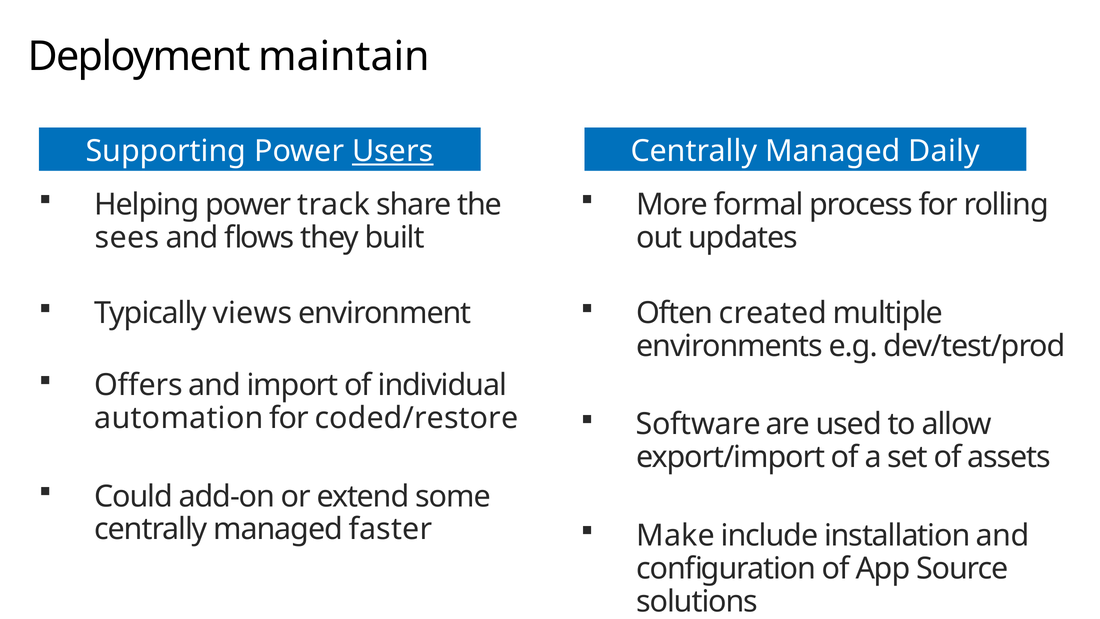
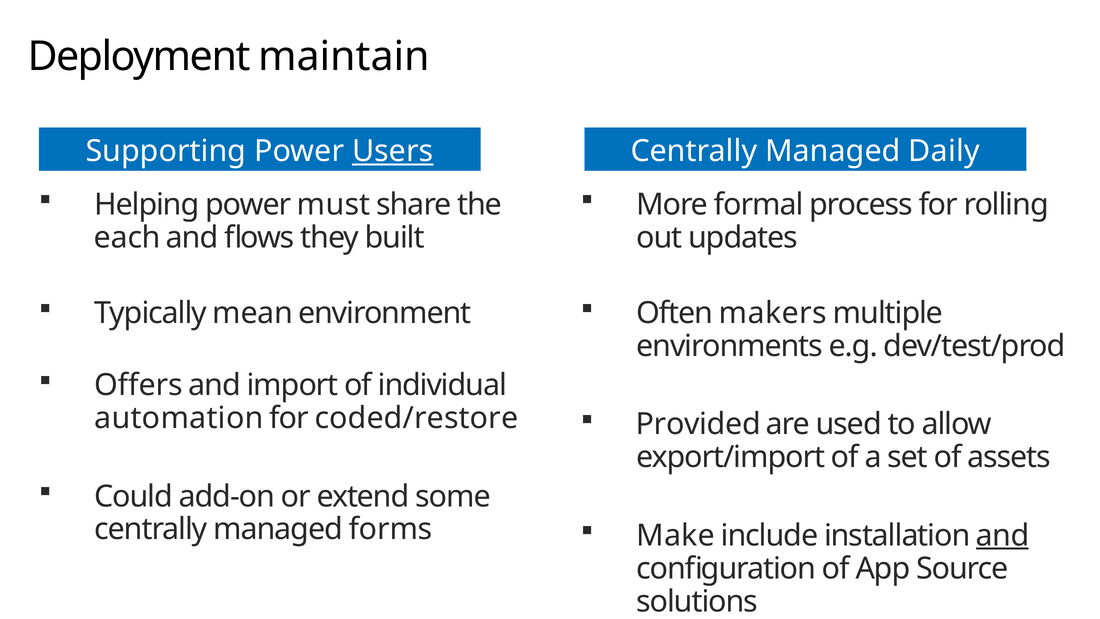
track: track -> must
sees: sees -> each
views: views -> mean
created: created -> makers
Software: Software -> Provided
faster: faster -> forms
and at (1003, 535) underline: none -> present
